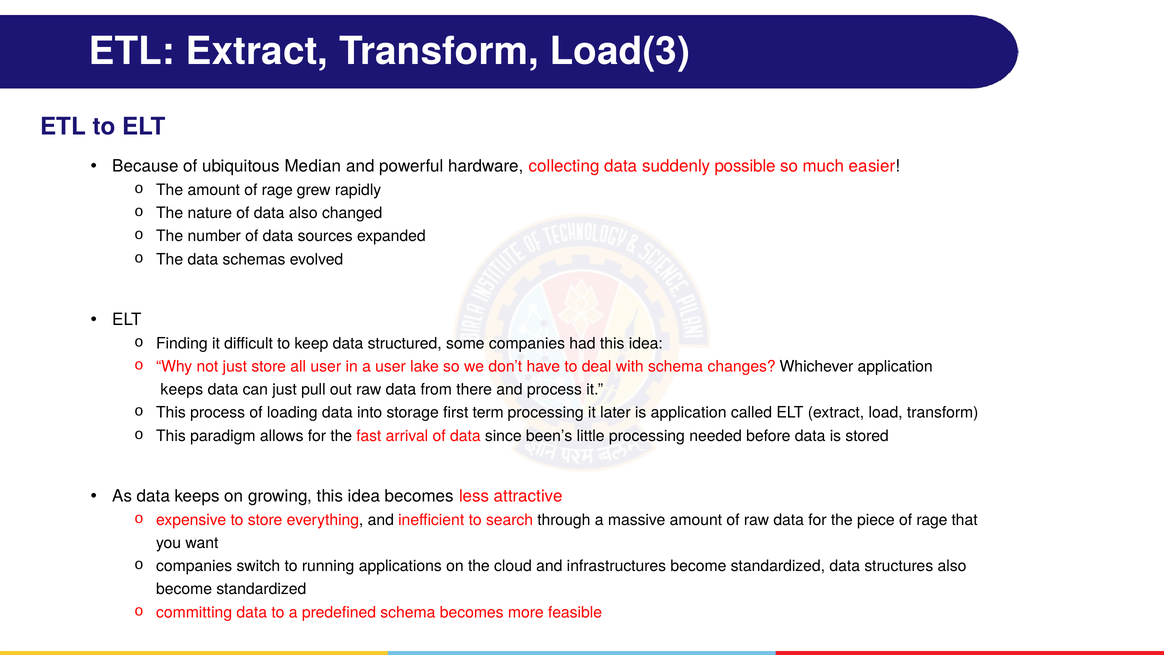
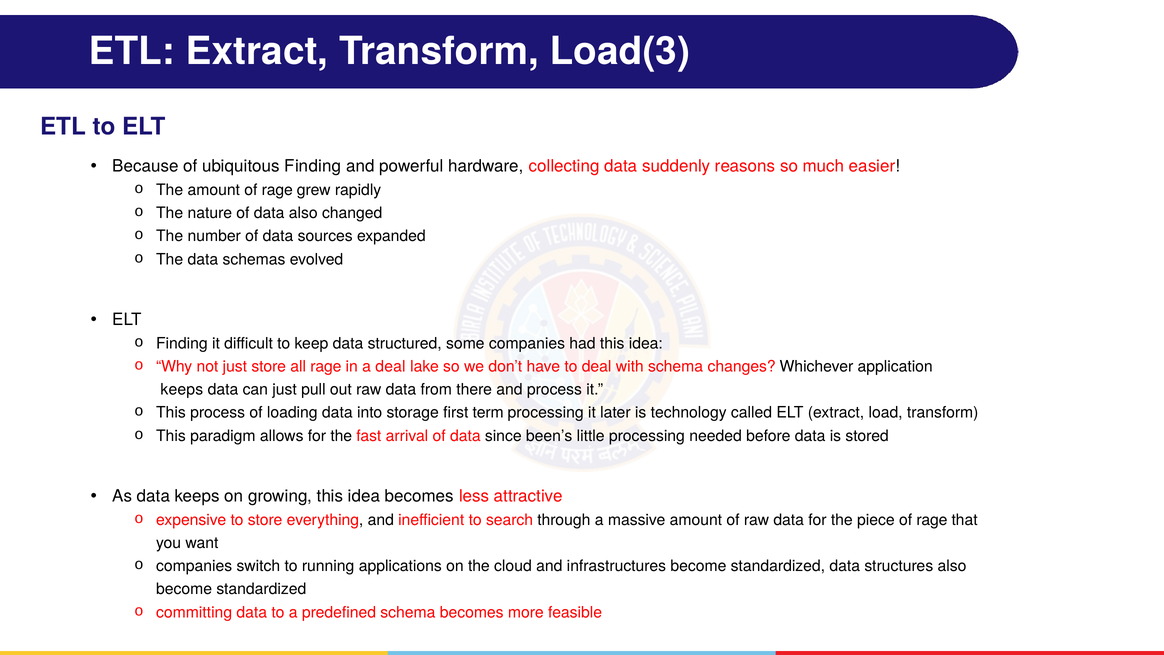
ubiquitous Median: Median -> Finding
possible: possible -> reasons
all user: user -> rage
a user: user -> deal
is application: application -> technology
